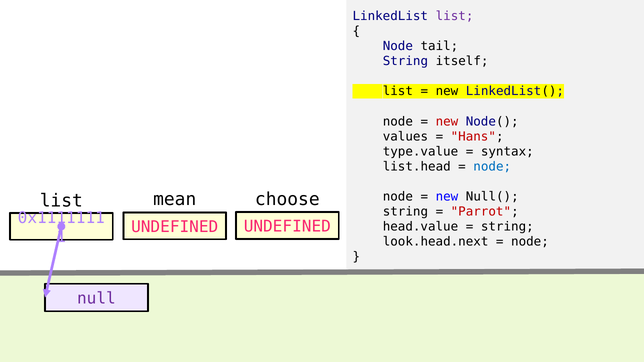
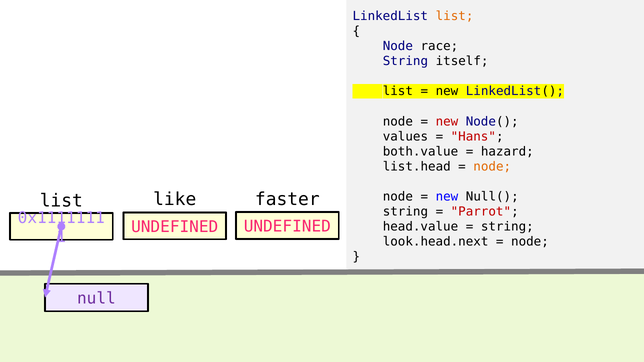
list at (455, 16) colour: purple -> orange
tail: tail -> race
type.value: type.value -> both.value
syntax: syntax -> hazard
node at (492, 167) colour: blue -> orange
choose: choose -> faster
mean: mean -> like
